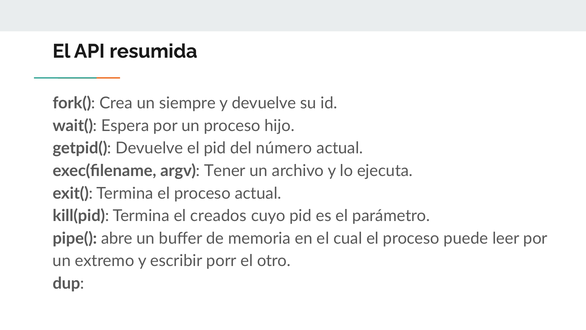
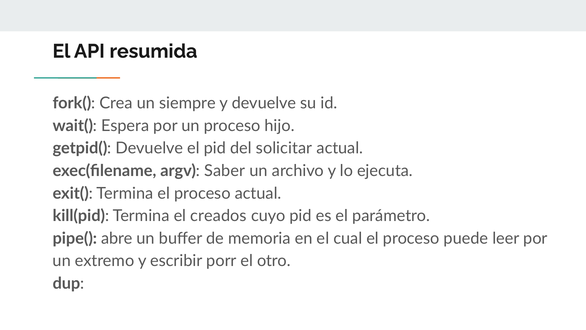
número: número -> solicitar
Tener: Tener -> Saber
